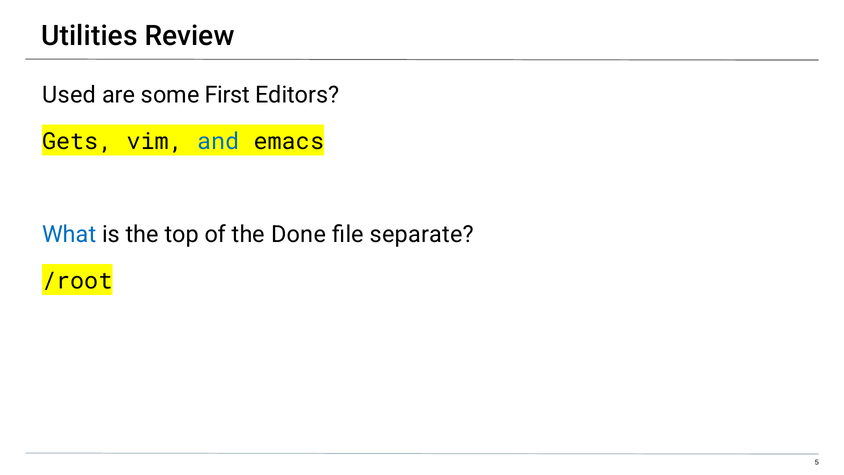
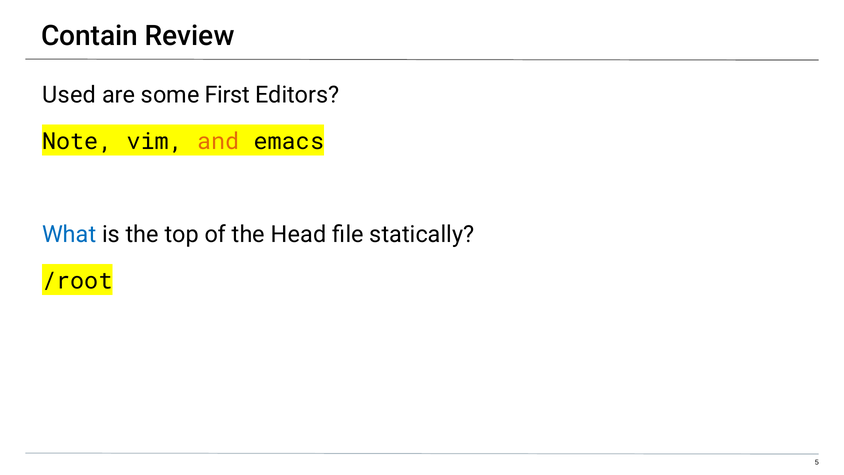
Utilities: Utilities -> Contain
Gets: Gets -> Note
and colour: blue -> orange
Done: Done -> Head
separate: separate -> statically
